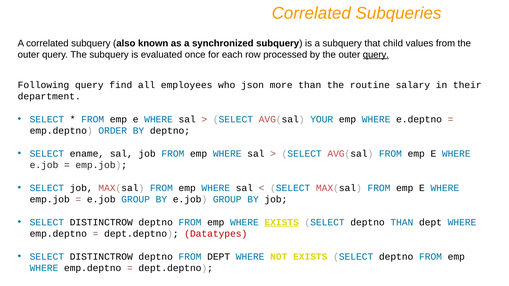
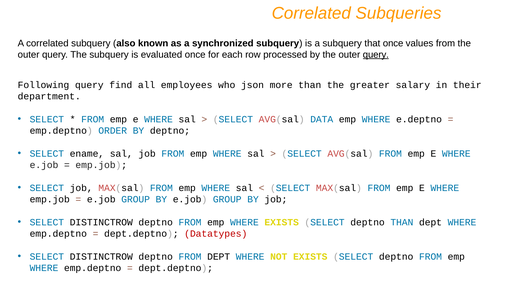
that child: child -> once
routine: routine -> greater
YOUR: YOUR -> DATA
EXISTS at (282, 223) underline: present -> none
